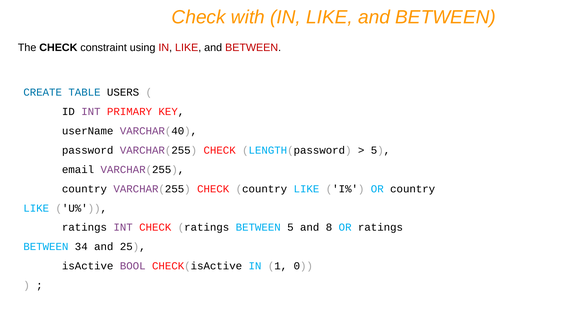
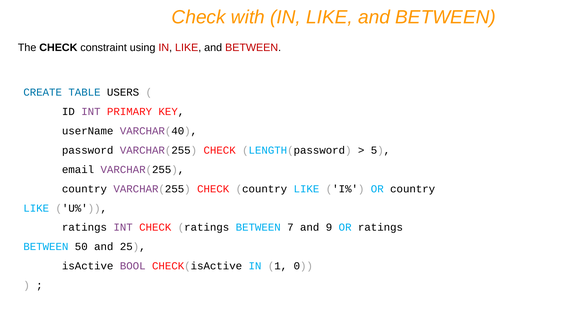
BETWEEN 5: 5 -> 7
8: 8 -> 9
34: 34 -> 50
